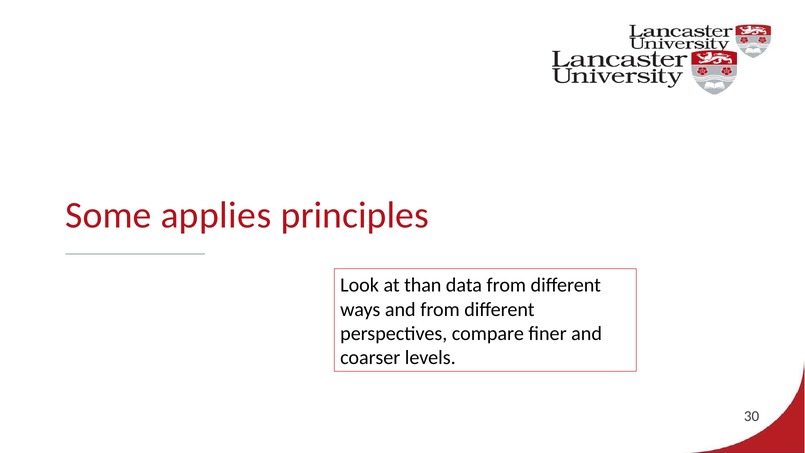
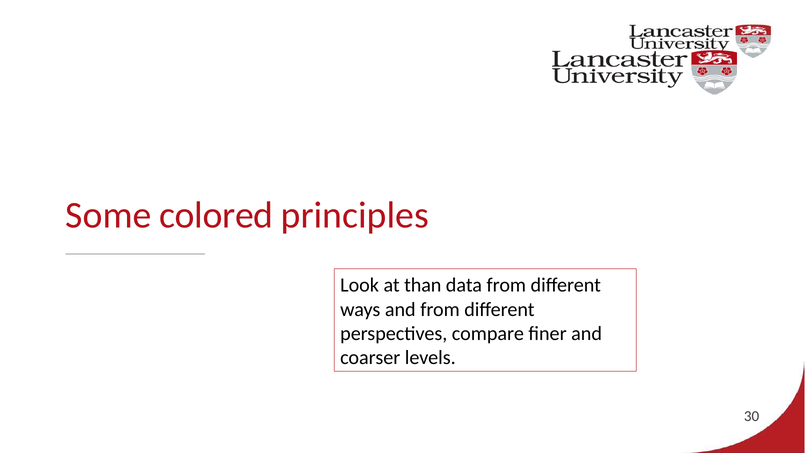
applies: applies -> colored
